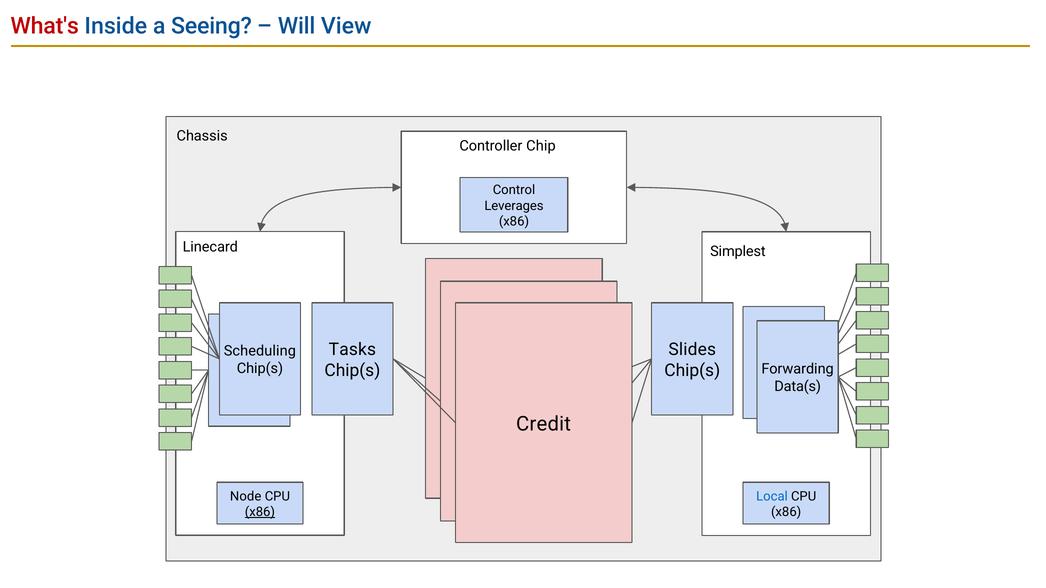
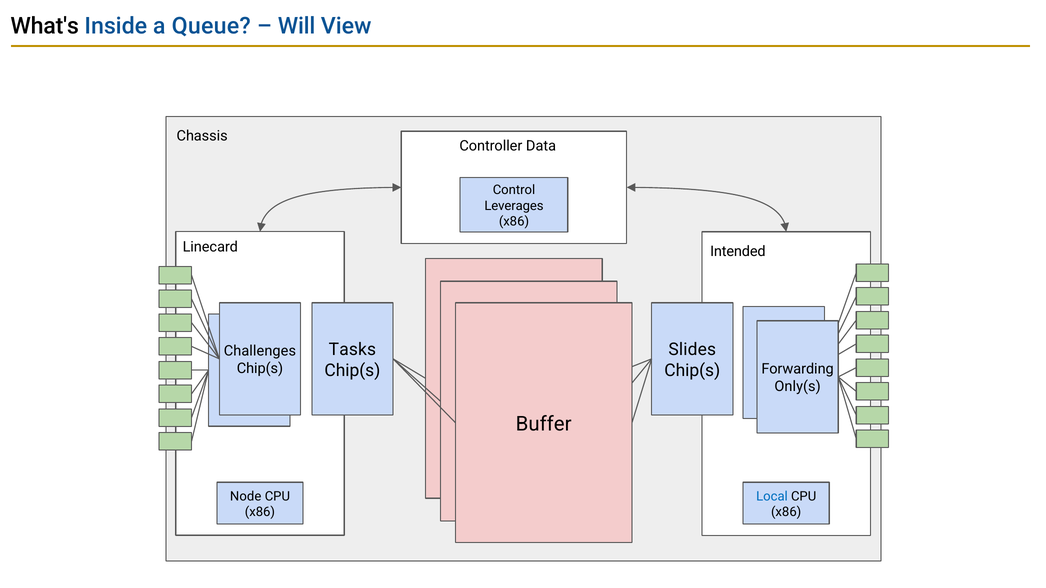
What's colour: red -> black
Seeing: Seeing -> Queue
Chip: Chip -> Data
Simplest: Simplest -> Intended
Scheduling: Scheduling -> Challenges
Data(s: Data(s -> Only(s
Credit: Credit -> Buffer
x86 at (260, 512) underline: present -> none
